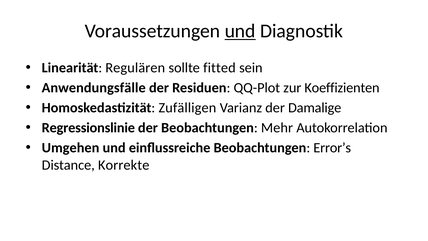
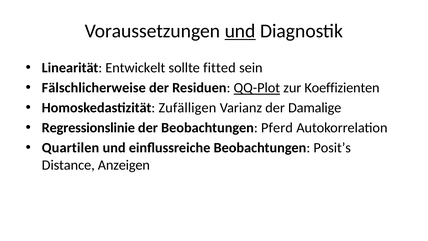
Regulären: Regulären -> Entwickelt
Anwendungsfälle: Anwendungsfälle -> Fälschlicherweise
QQ-Plot underline: none -> present
Mehr: Mehr -> Pferd
Umgehen: Umgehen -> Quartilen
Error’s: Error’s -> Posit’s
Korrekte: Korrekte -> Anzeigen
